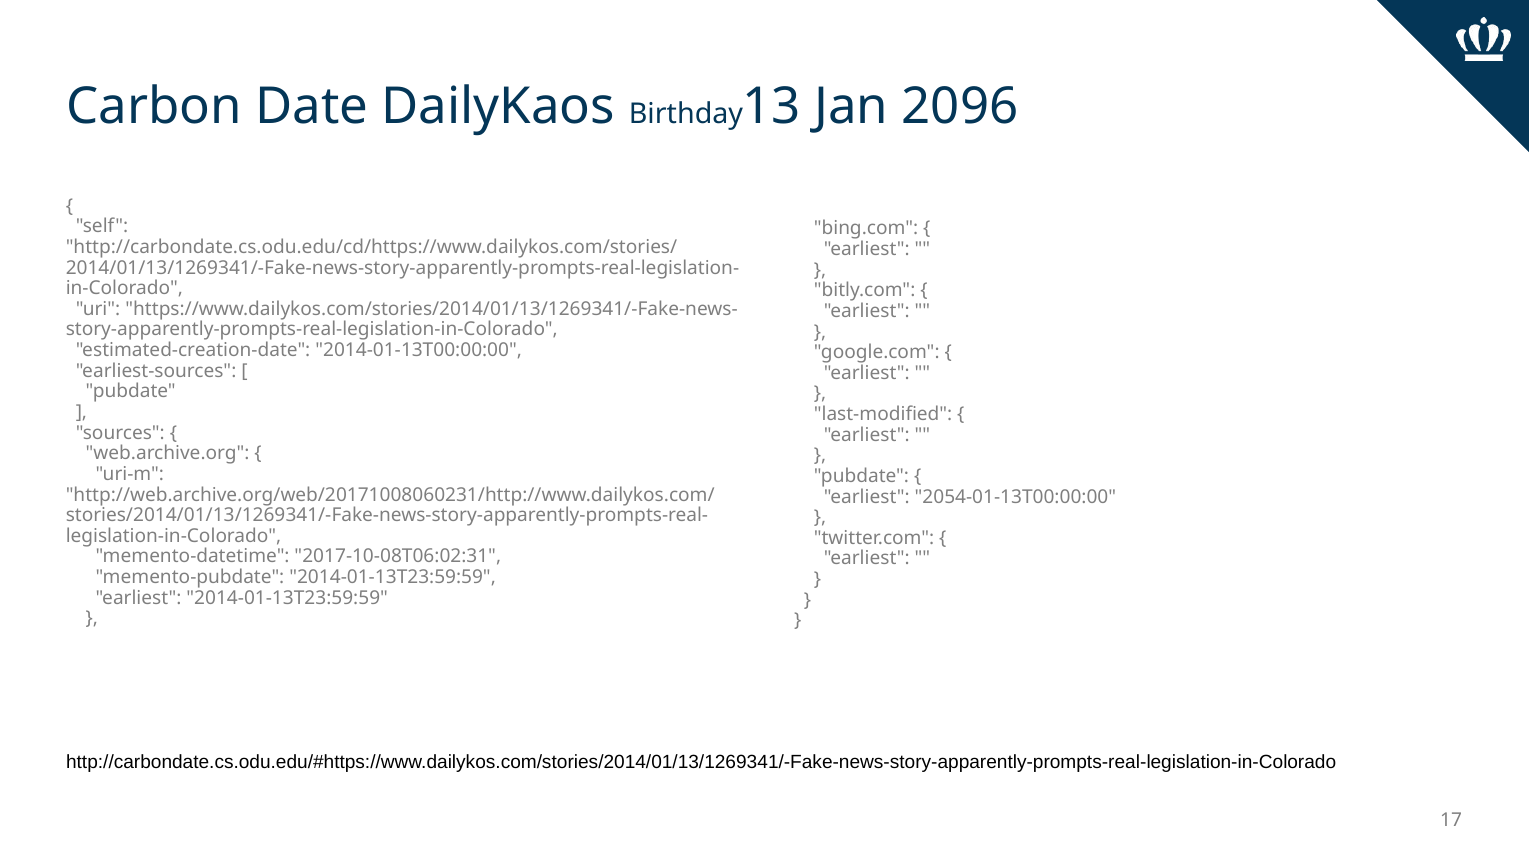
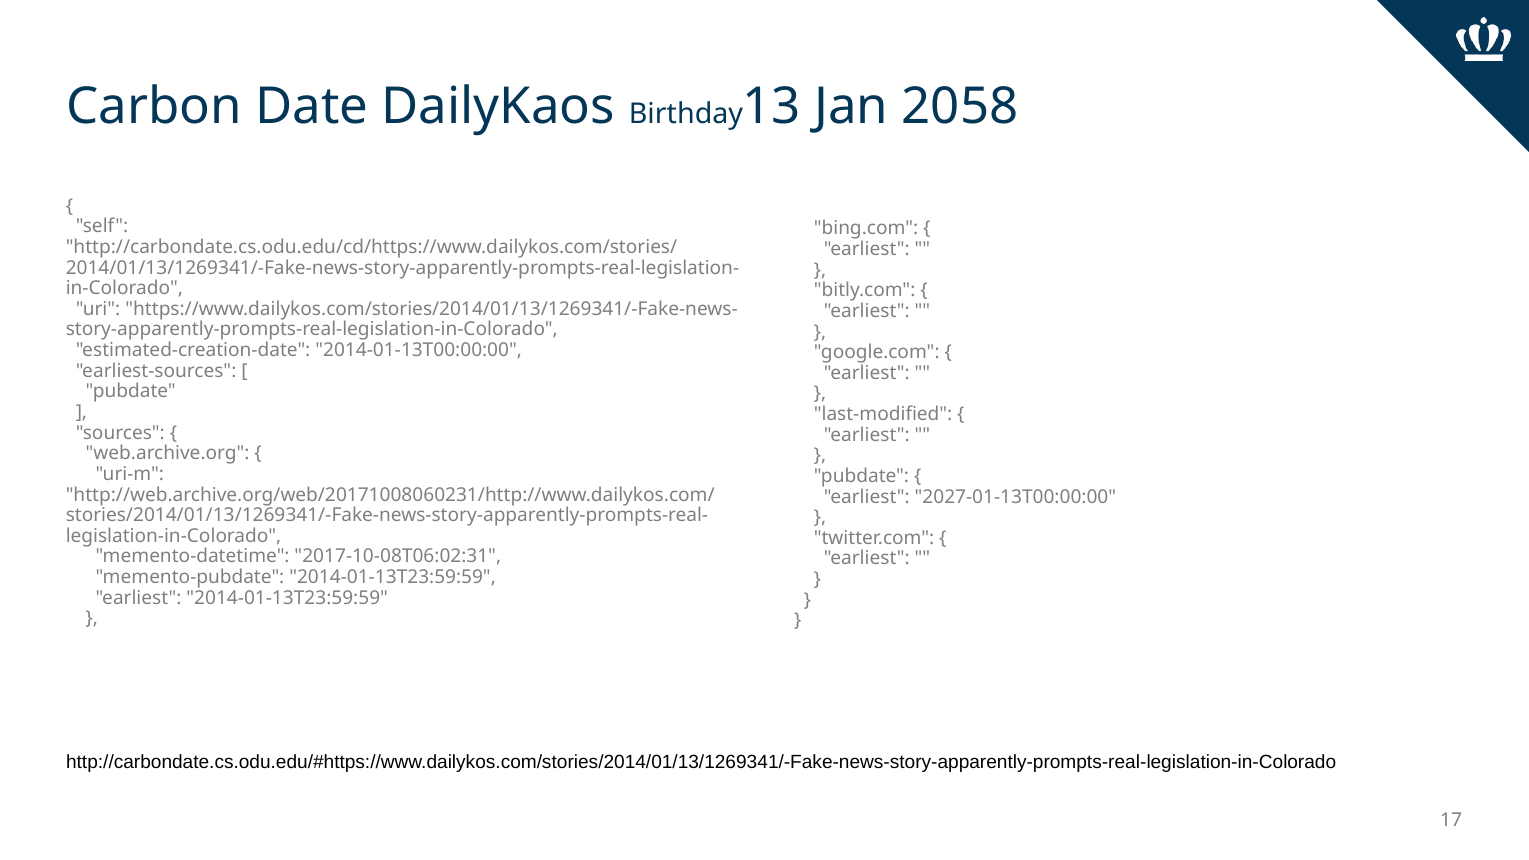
2096: 2096 -> 2058
2054-01-13T00:00:00: 2054-01-13T00:00:00 -> 2027-01-13T00:00:00
